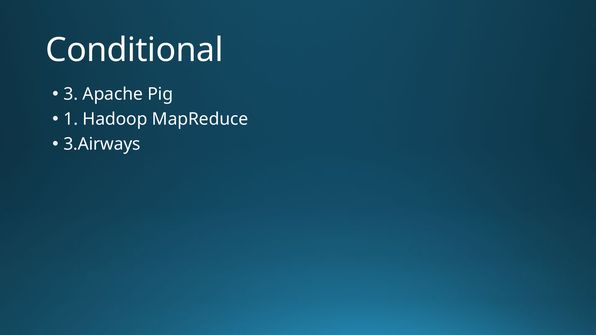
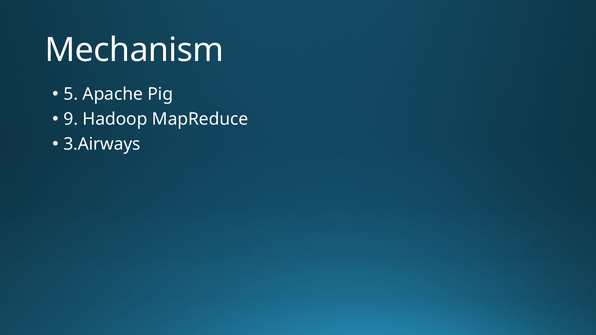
Conditional: Conditional -> Mechanism
3: 3 -> 5
1: 1 -> 9
